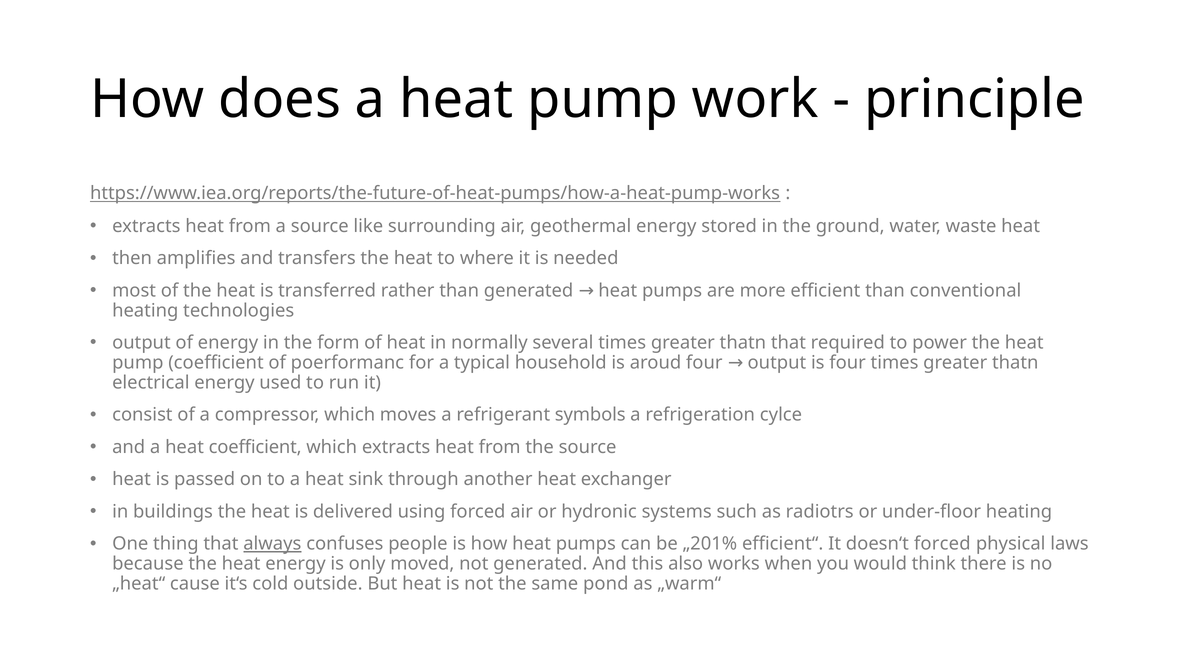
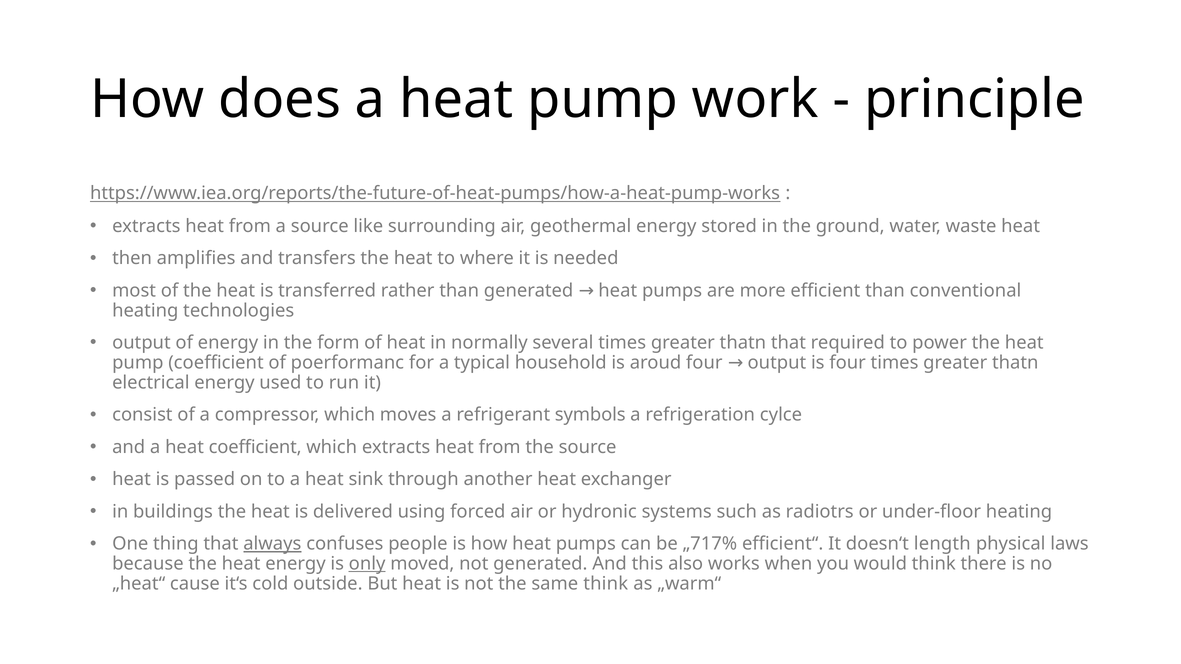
„201%: „201% -> „717%
doesn‘t forced: forced -> length
only underline: none -> present
same pond: pond -> think
